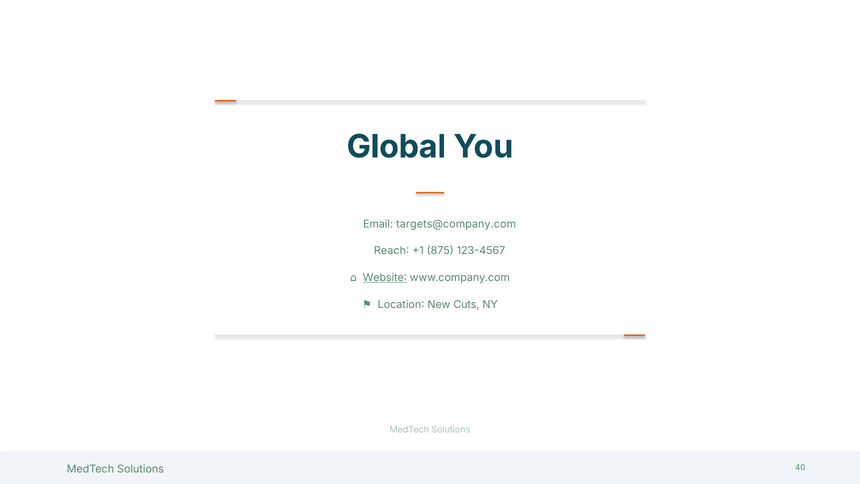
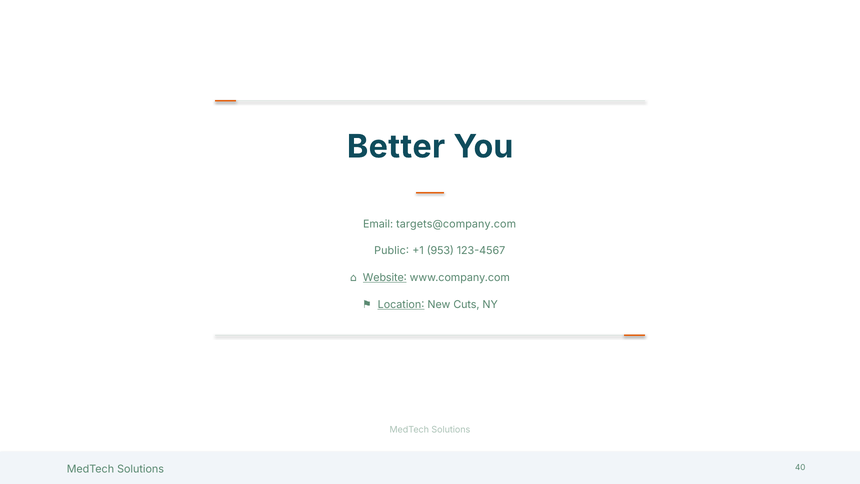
Global: Global -> Better
Reach: Reach -> Public
875: 875 -> 953
Location underline: none -> present
